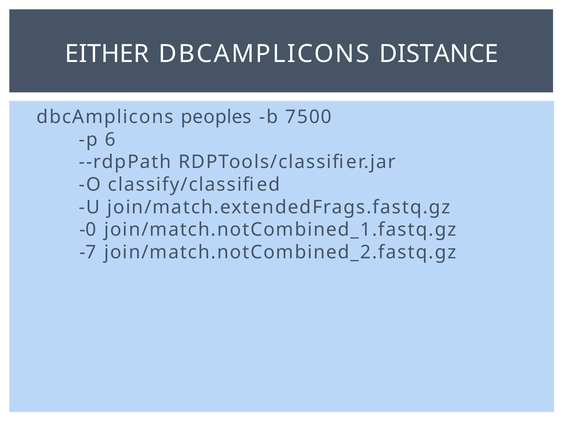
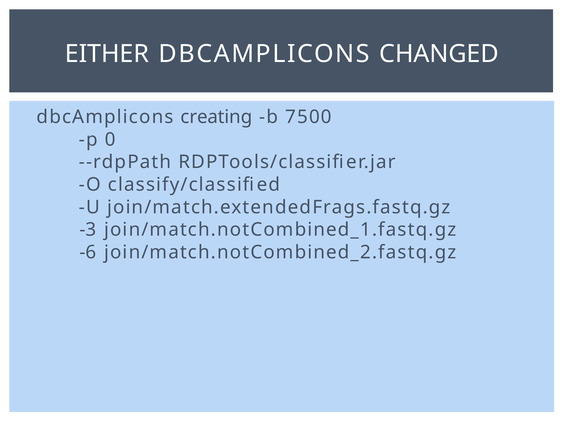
DISTANCE: DISTANCE -> CHANGED
peoples: peoples -> creating
6: 6 -> 0
-0: -0 -> -3
-7: -7 -> -6
